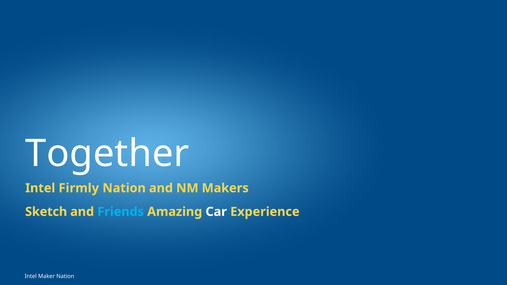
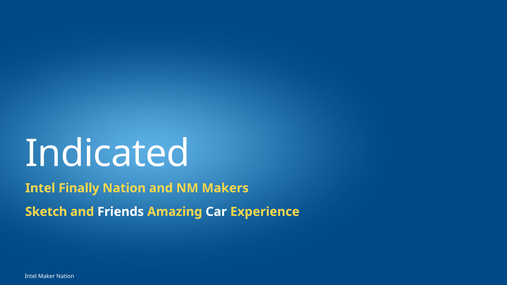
Together: Together -> Indicated
Firmly: Firmly -> Finally
Friends colour: light blue -> white
